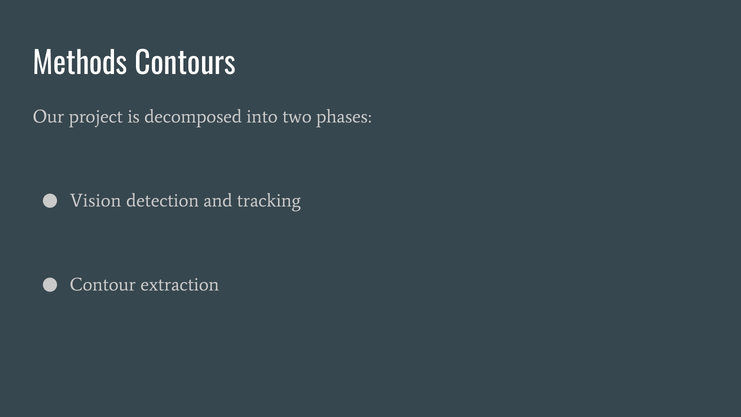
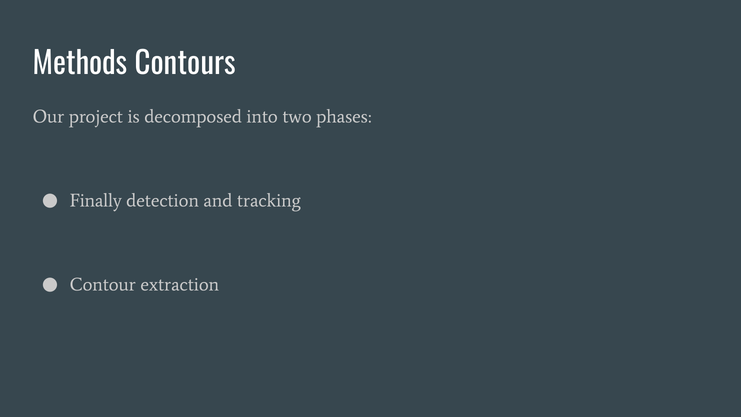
Vision: Vision -> Finally
